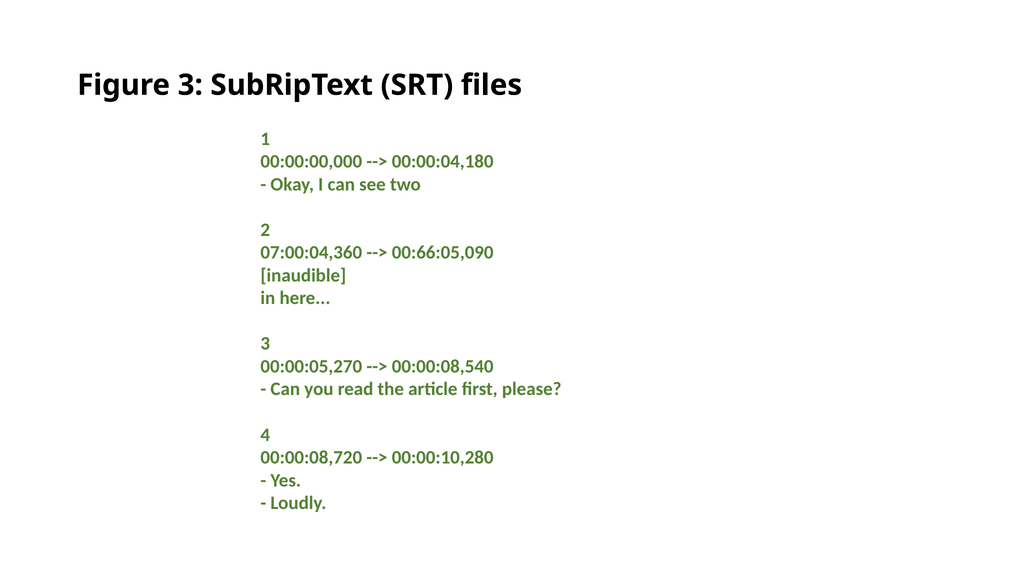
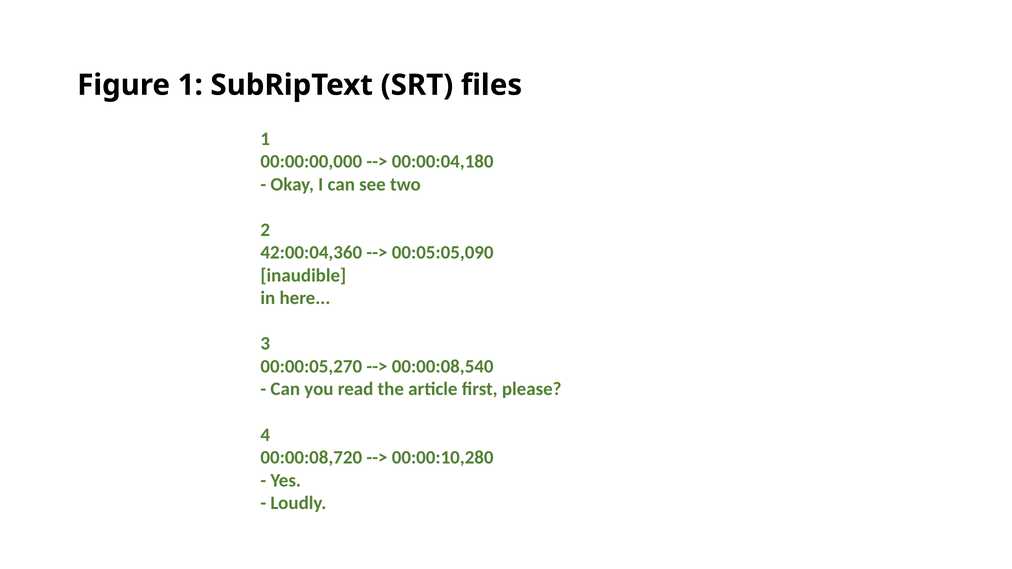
Figure 3: 3 -> 1
07:00:04,360: 07:00:04,360 -> 42:00:04,360
00:66:05,090: 00:66:05,090 -> 00:05:05,090
